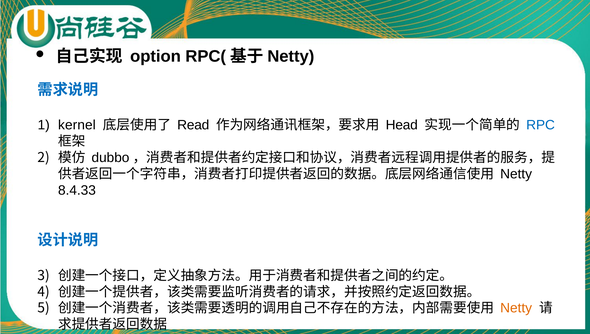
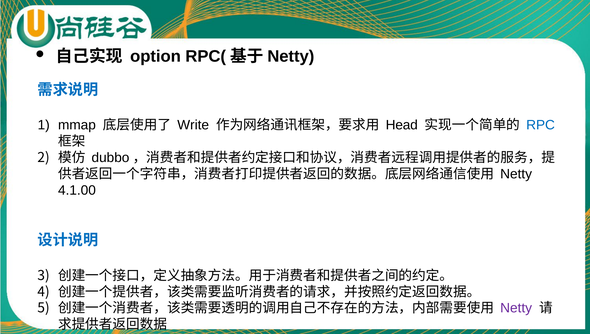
kernel: kernel -> mmap
Read: Read -> Write
8.4.33: 8.4.33 -> 4.1.00
Netty at (516, 309) colour: orange -> purple
